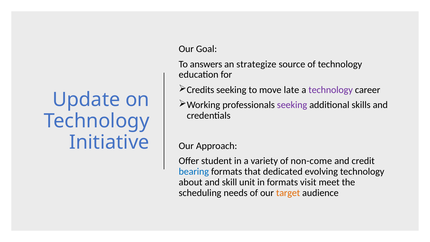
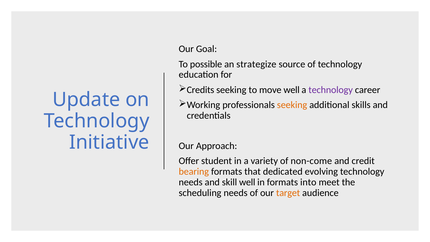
answers: answers -> possible
move late: late -> well
seeking at (292, 105) colour: purple -> orange
bearing colour: blue -> orange
about at (191, 182): about -> needs
skill unit: unit -> well
visit: visit -> into
